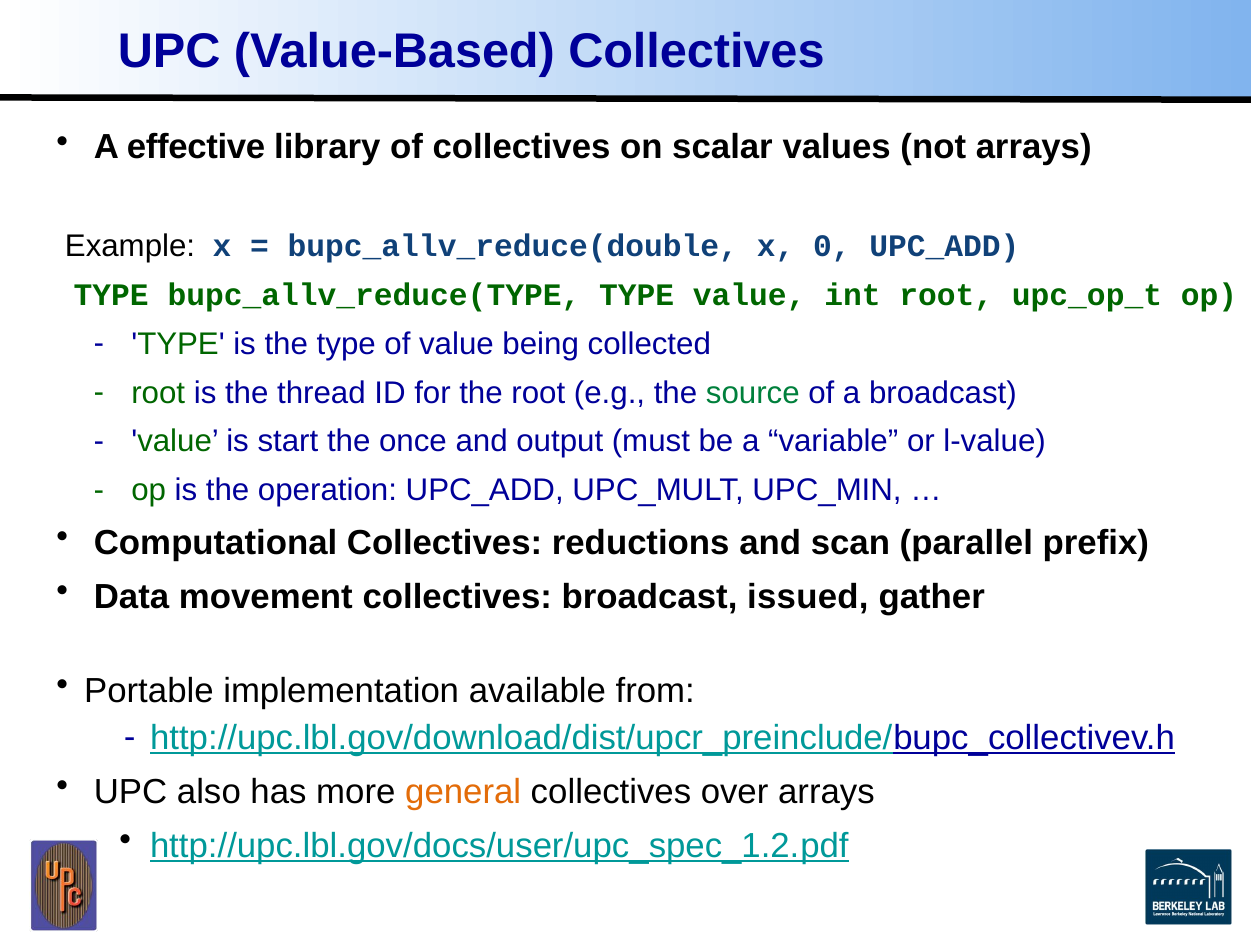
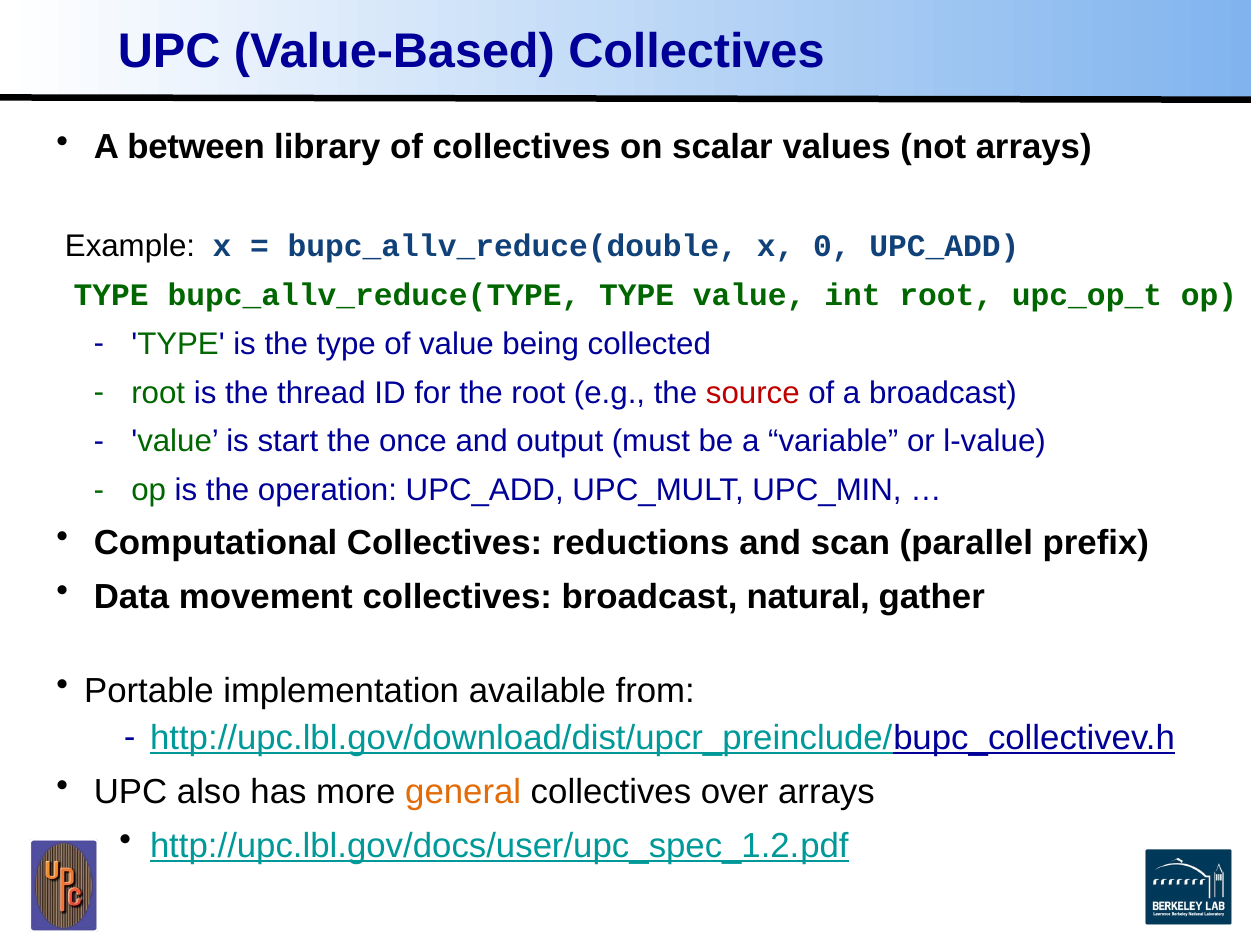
effective: effective -> between
source colour: green -> red
issued: issued -> natural
